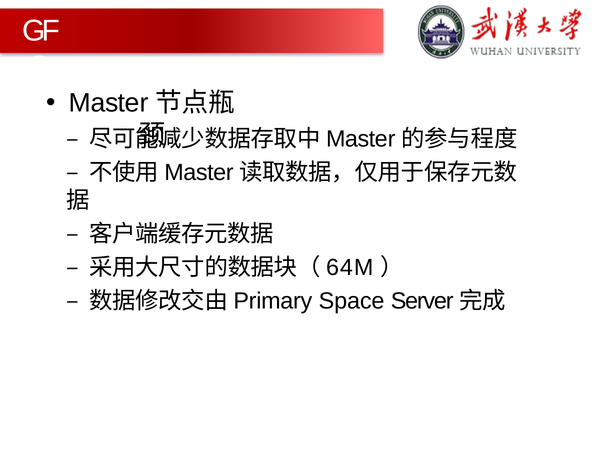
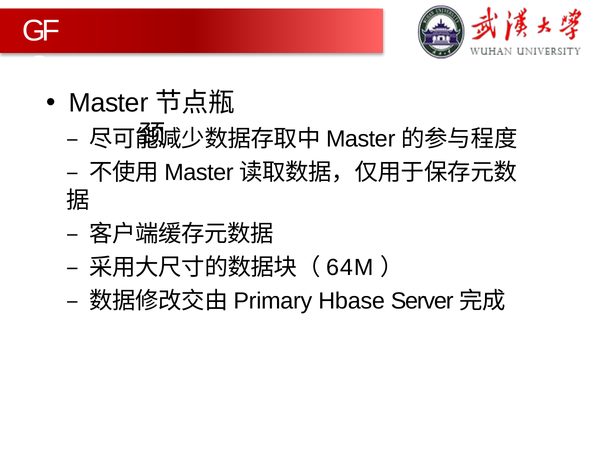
Space: Space -> Hbase
